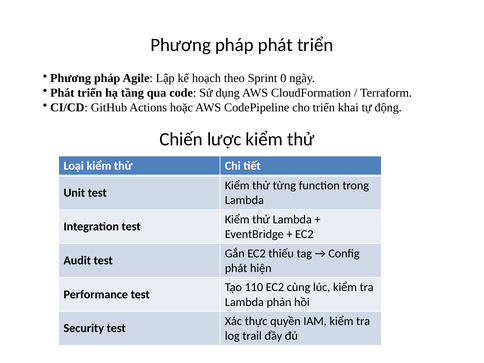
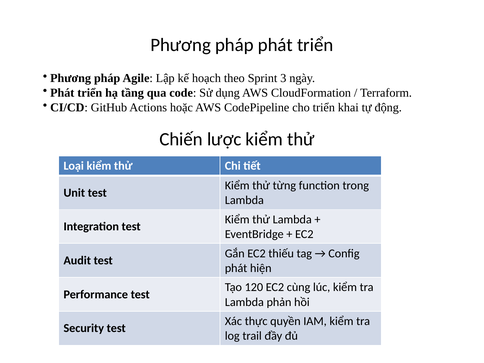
0: 0 -> 3
110: 110 -> 120
